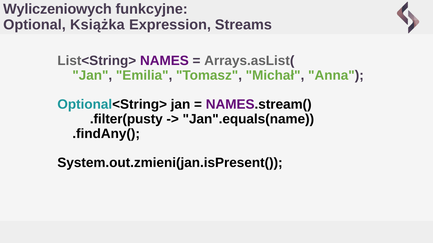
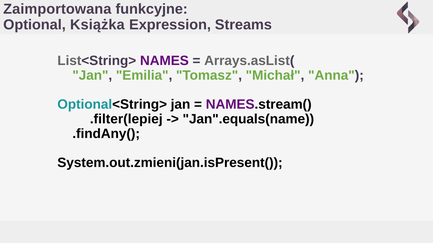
Wyliczeniowych: Wyliczeniowych -> Zaimportowana
.filter(pusty: .filter(pusty -> .filter(lepiej
